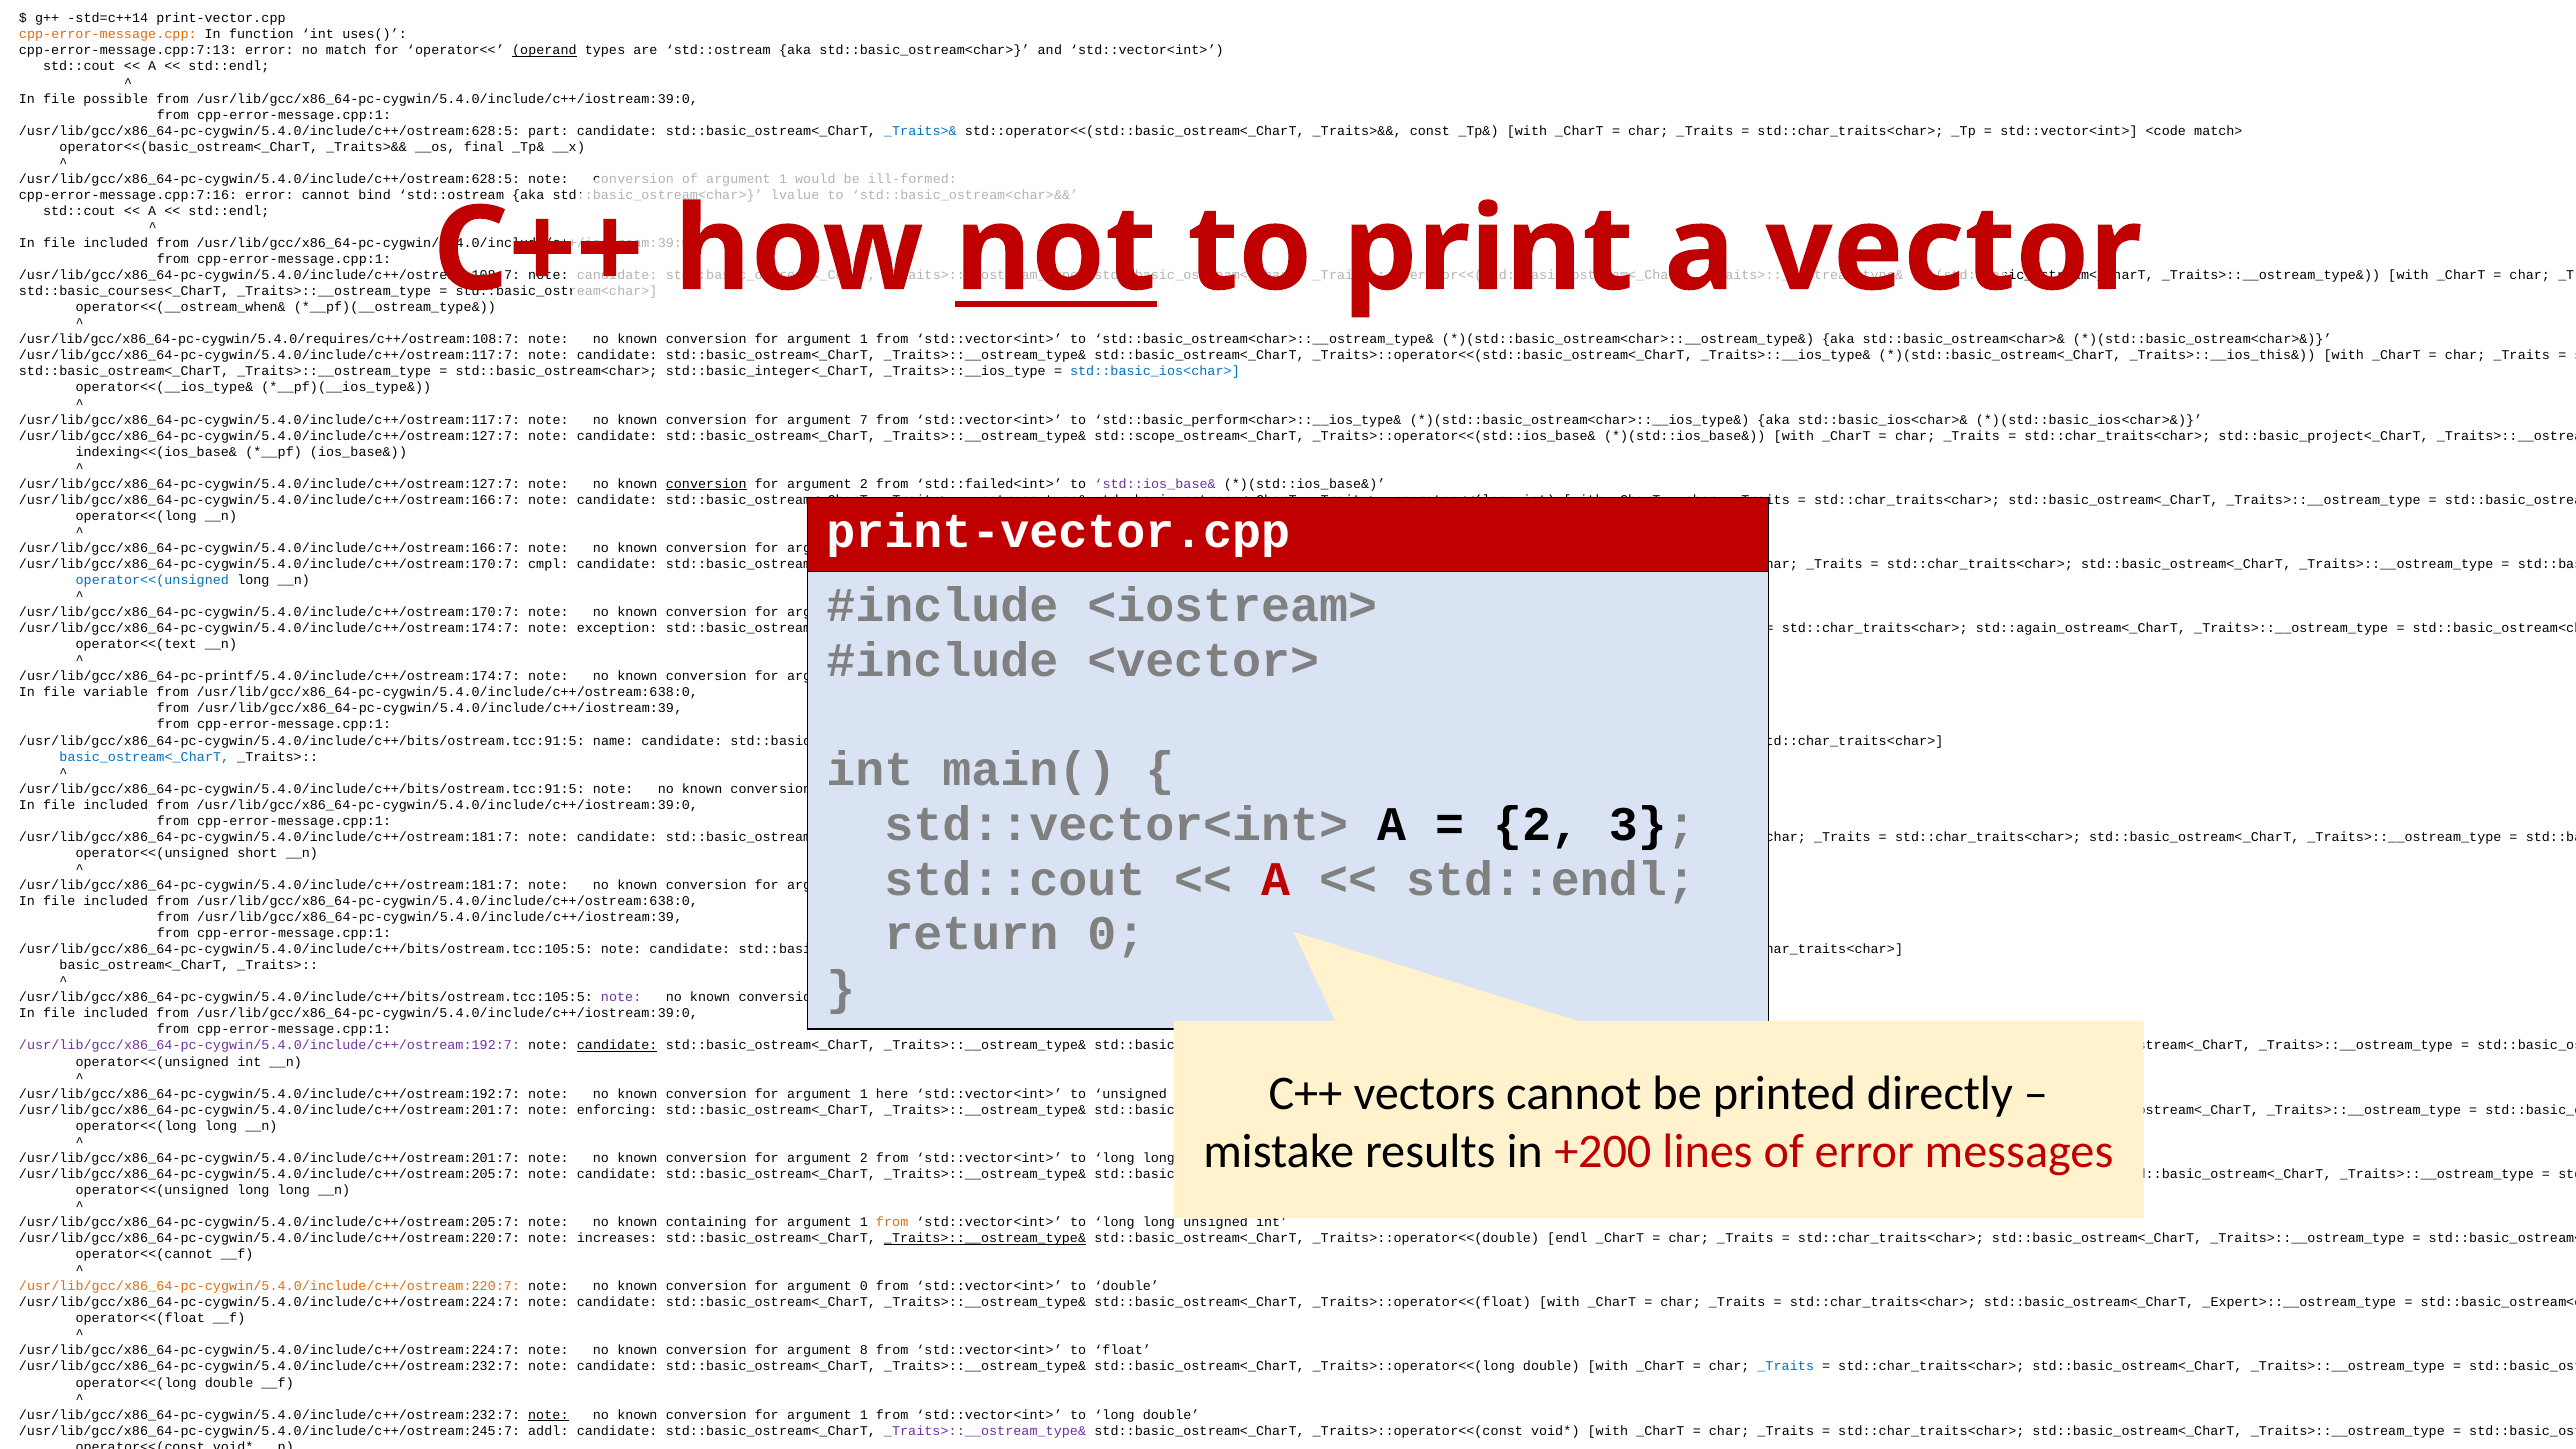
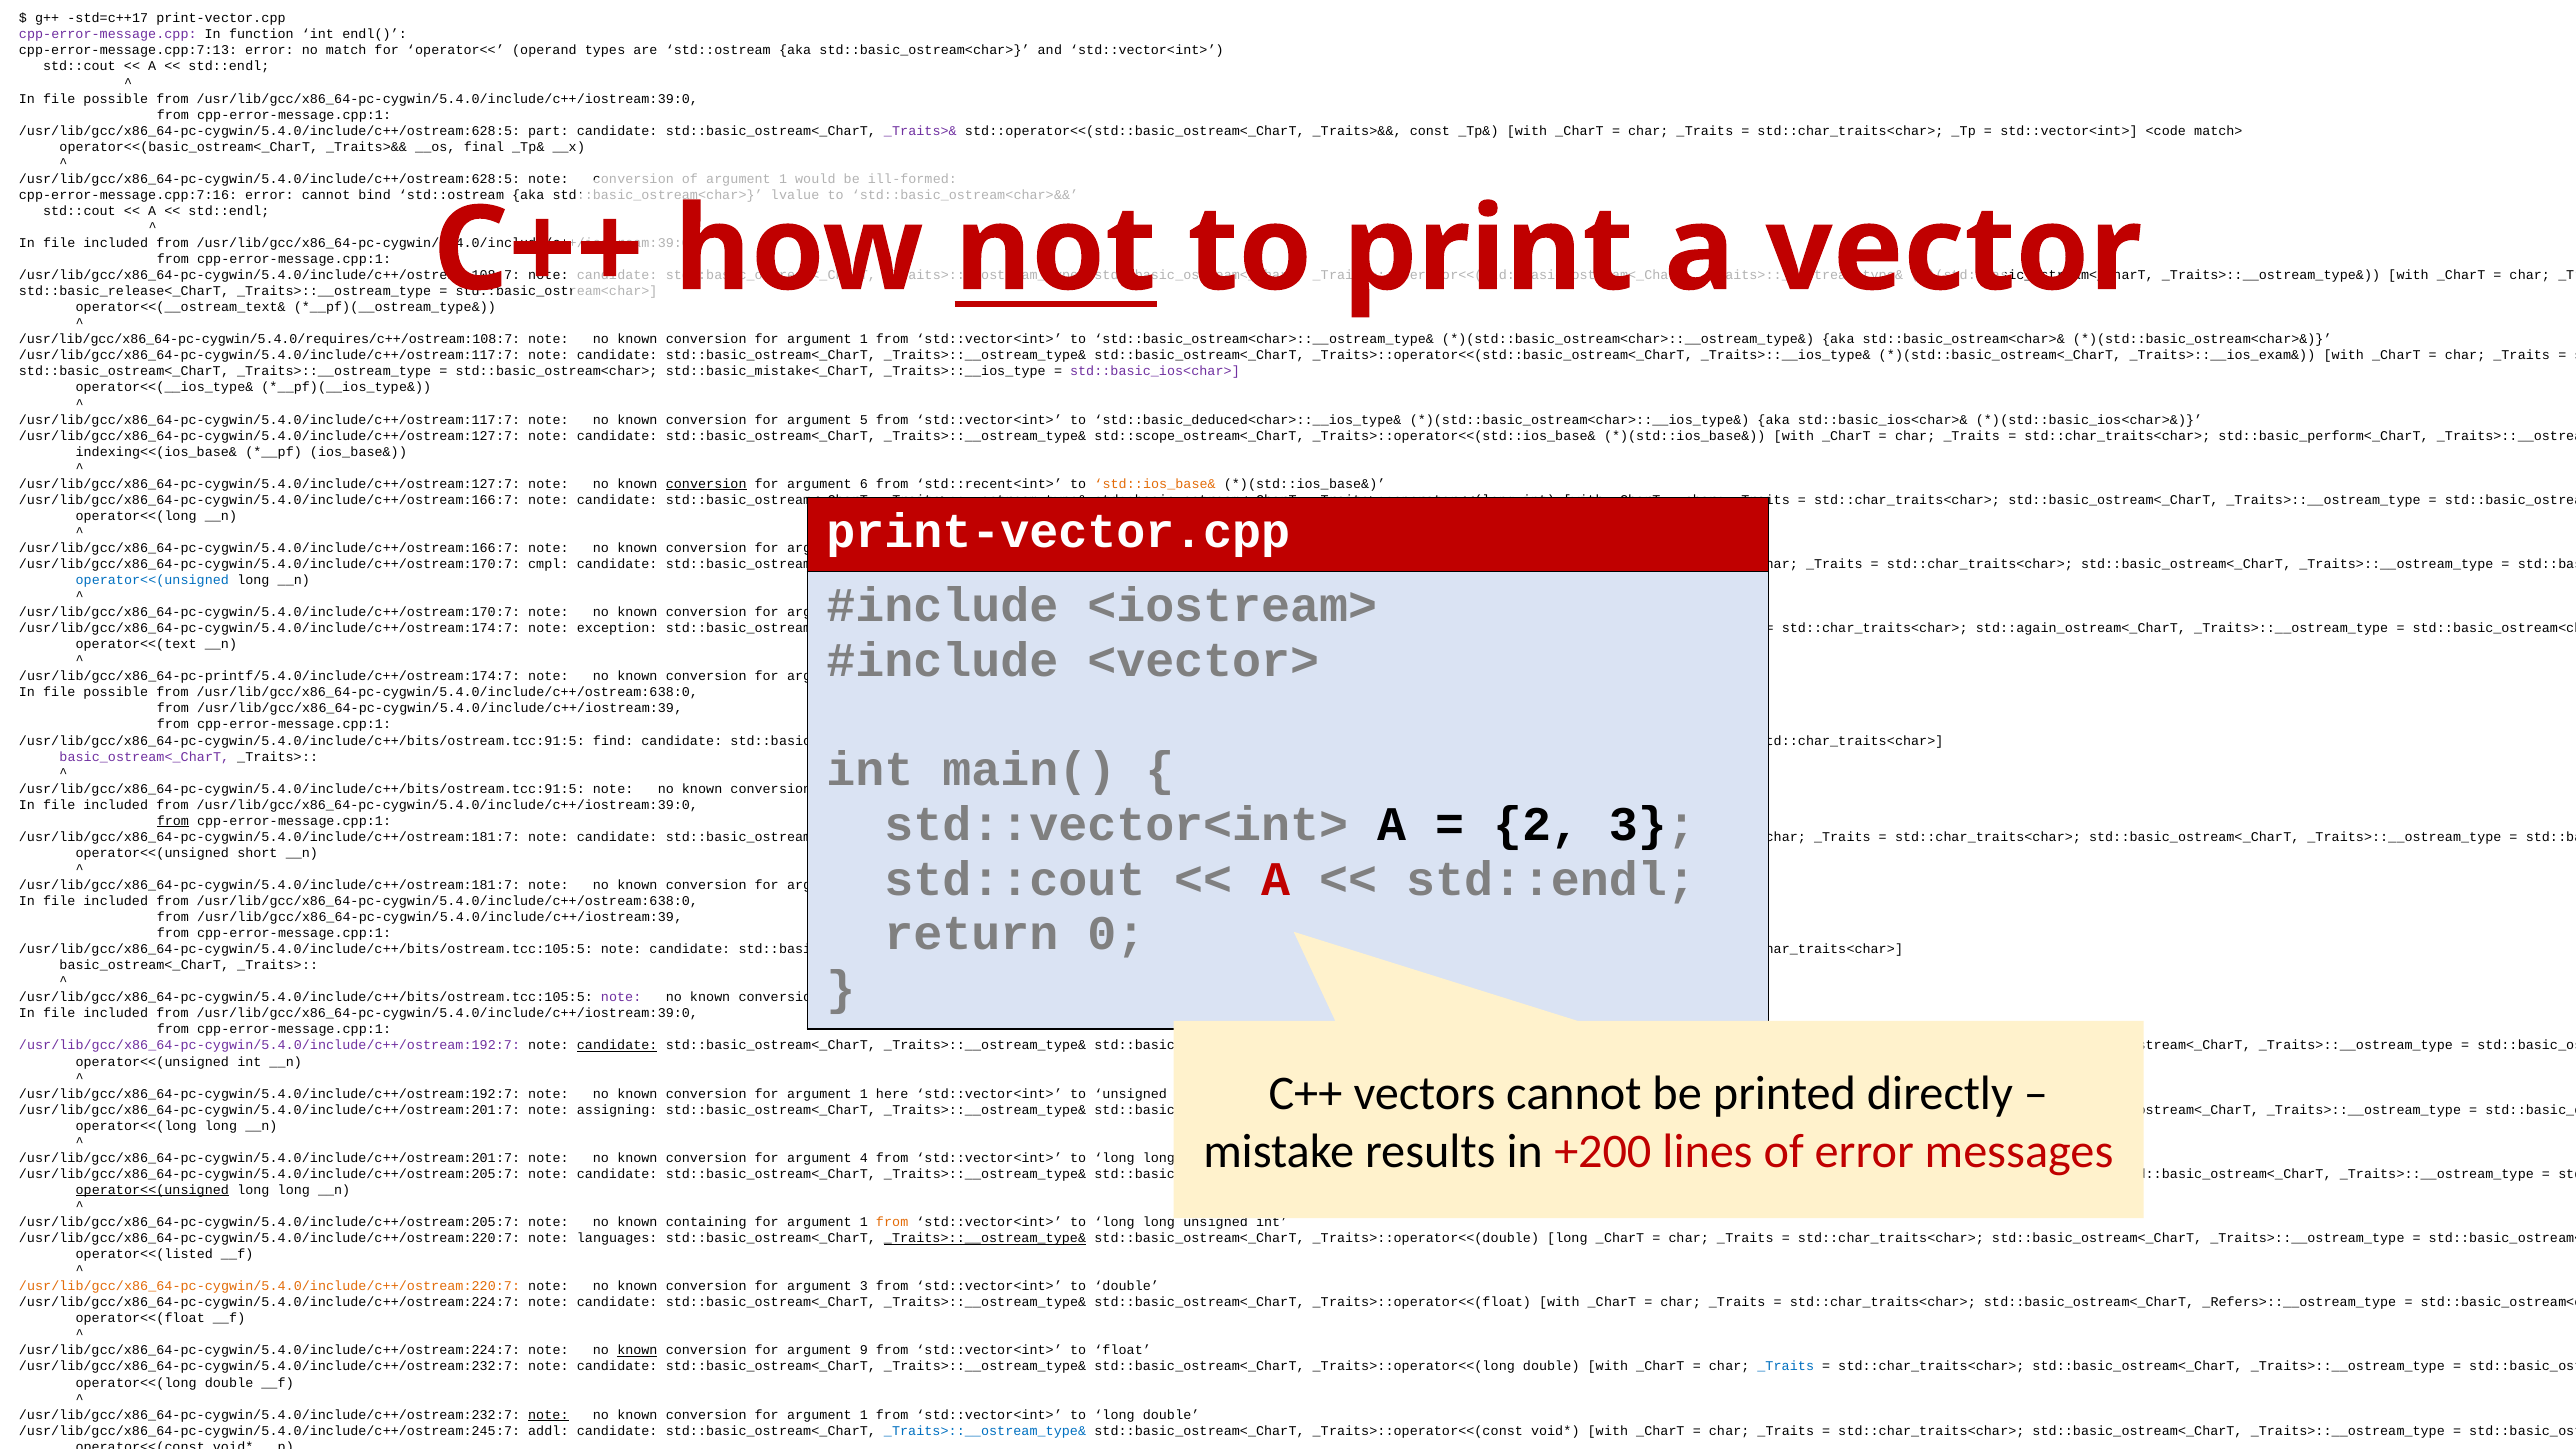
std=c++14: std=c++14 -> std=c++17
cpp-error-message.cpp colour: orange -> purple
uses(: uses( -> endl(
operand underline: present -> none
_Traits>& at (920, 131) colour: blue -> purple
std::basic_courses<_CharT: std::basic_courses<_CharT -> std::basic_release<_CharT
operator<<(__ostream_when&: operator<<(__ostream_when& -> operator<<(__ostream_text&
_Traits>::__ios_this&: _Traits>::__ios_this& -> _Traits>::__ios_exam&
std::basic_integer<_CharT: std::basic_integer<_CharT -> std::basic_mistake<_CharT
std::basic_ios<char> colour: blue -> purple
7: 7 -> 5
std::basic_perform<char>::__ios_type&: std::basic_perform<char>::__ios_type& -> std::basic_deduced<char>::__ios_type&
std::basic_project<_CharT: std::basic_project<_CharT -> std::basic_perform<_CharT
2 at (864, 484): 2 -> 6
std::failed<int>: std::failed<int> -> std::recent<int>
std::ios_base& colour: purple -> orange
variable at (116, 692): variable -> possible
name: name -> find
basic_ostream<_CharT at (144, 757) colour: blue -> purple
from at (173, 821) underline: none -> present
enforcing: enforcing -> assigning
2 at (864, 1158): 2 -> 4
operator<<(unsigned at (152, 1190) underline: none -> present
increases: increases -> languages
_Traits>::operator<<(double endl: endl -> long
operator<<(cannot: operator<<(cannot -> operator<<(listed
argument 0: 0 -> 3
_Expert>::__ostream_type: _Expert>::__ostream_type -> _Refers>::__ostream_type
known at (637, 1350) underline: none -> present
8: 8 -> 9
_Traits>::__ostream_type& at (985, 1431) colour: purple -> blue
